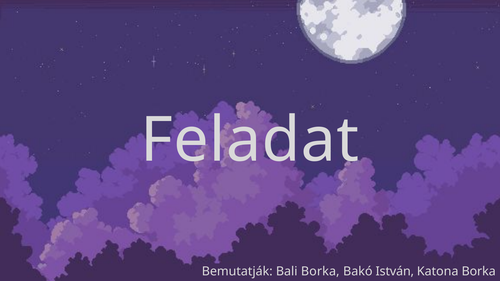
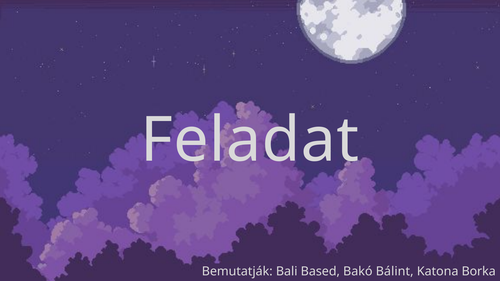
Bali Borka: Borka -> Based
István: István -> Bálint
